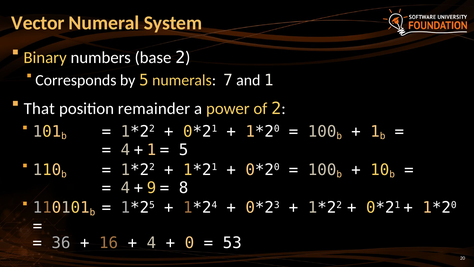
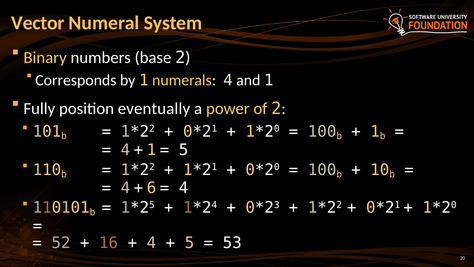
by 5: 5 -> 1
numerals 7: 7 -> 4
That: That -> Fully
remainder: remainder -> eventually
9: 9 -> 6
8 at (184, 188): 8 -> 4
36: 36 -> 52
0 at (189, 243): 0 -> 5
